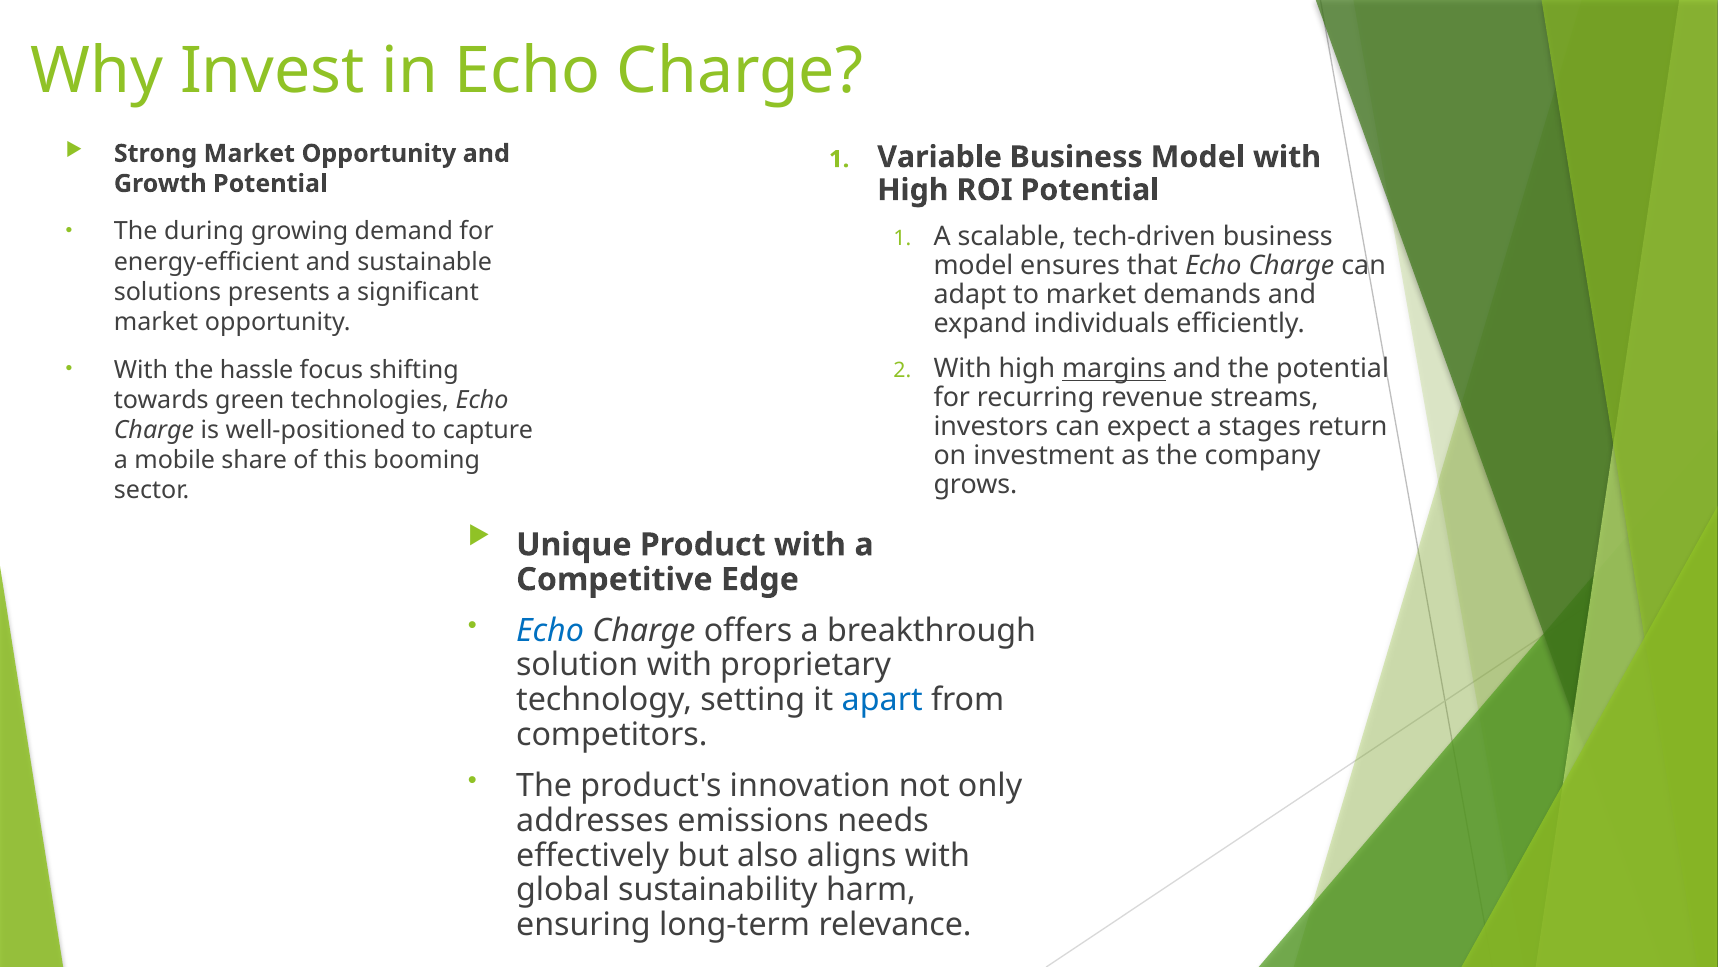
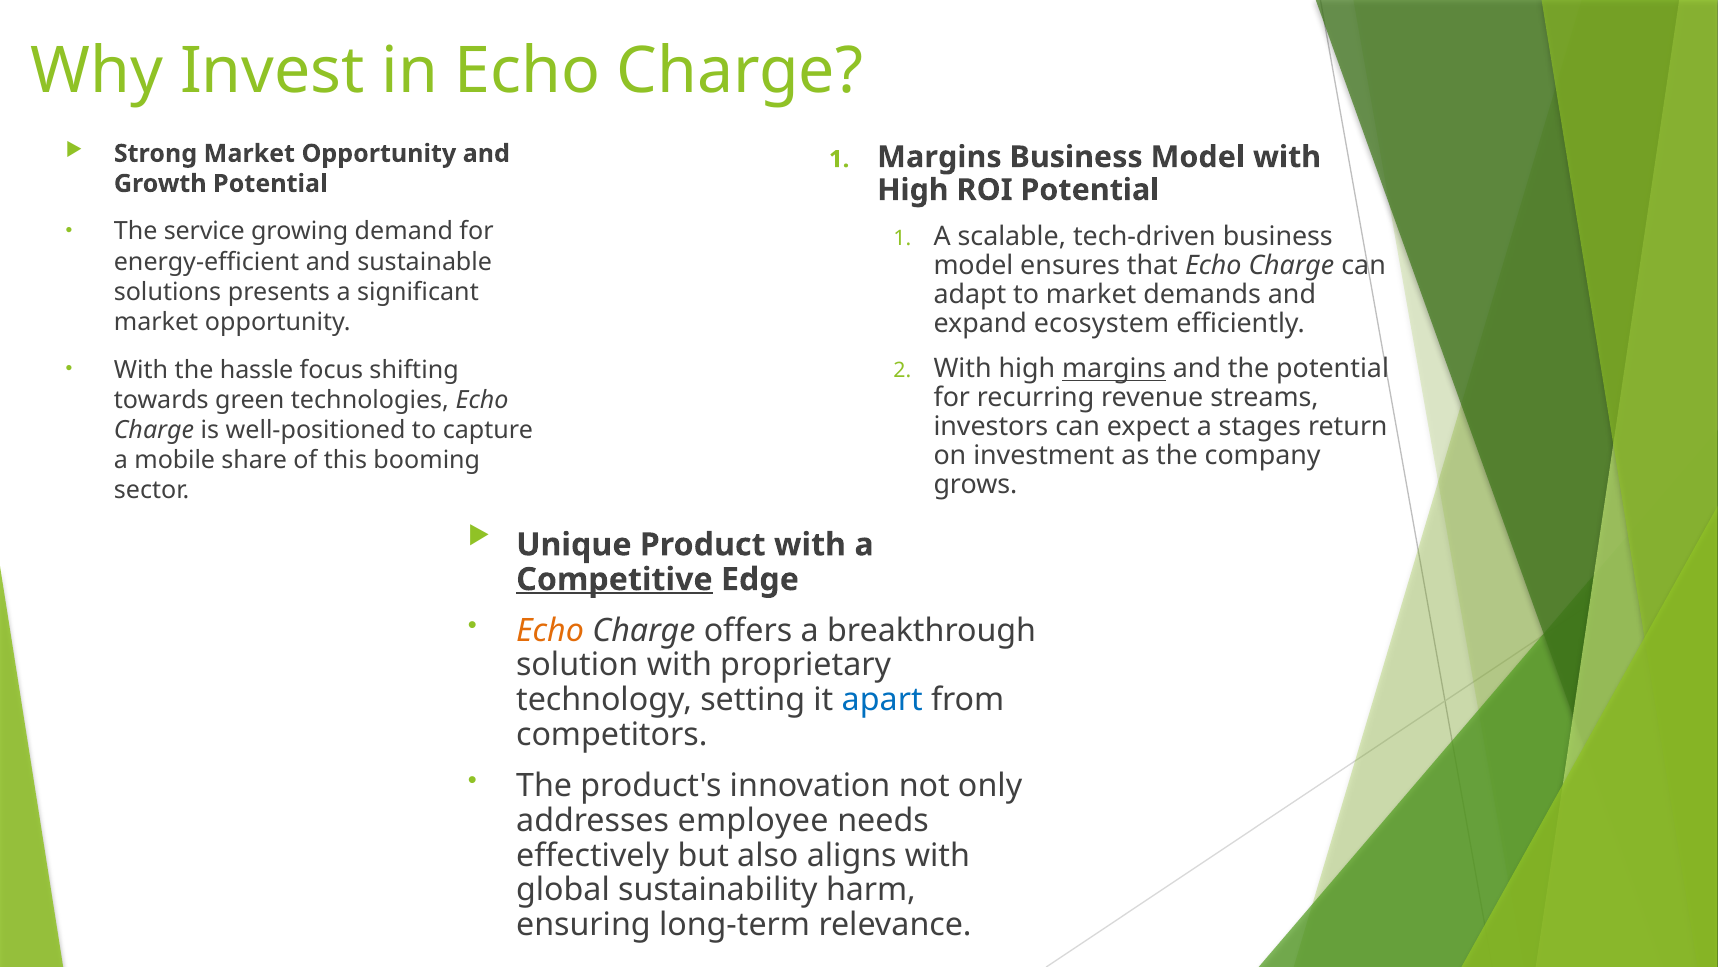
Variable at (940, 157): Variable -> Margins
during: during -> service
individuals: individuals -> ecosystem
Competitive underline: none -> present
Echo at (550, 630) colour: blue -> orange
emissions: emissions -> employee
